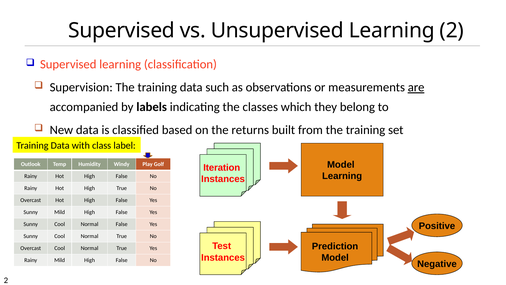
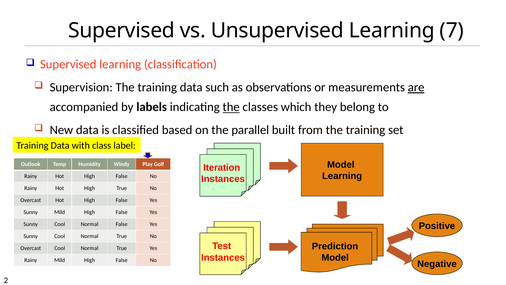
Learning 2: 2 -> 7
the at (231, 107) underline: none -> present
returns: returns -> parallel
